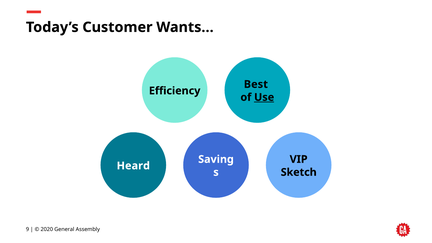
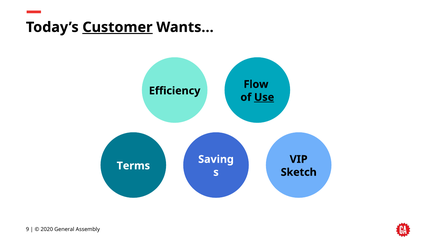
Customer underline: none -> present
Best: Best -> Flow
Heard: Heard -> Terms
